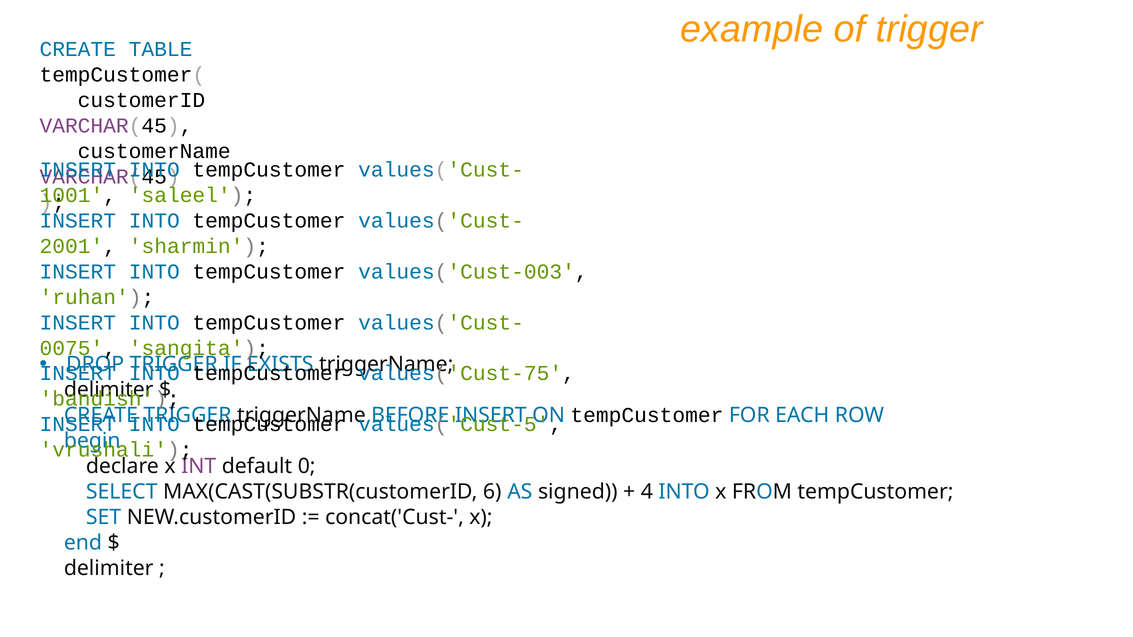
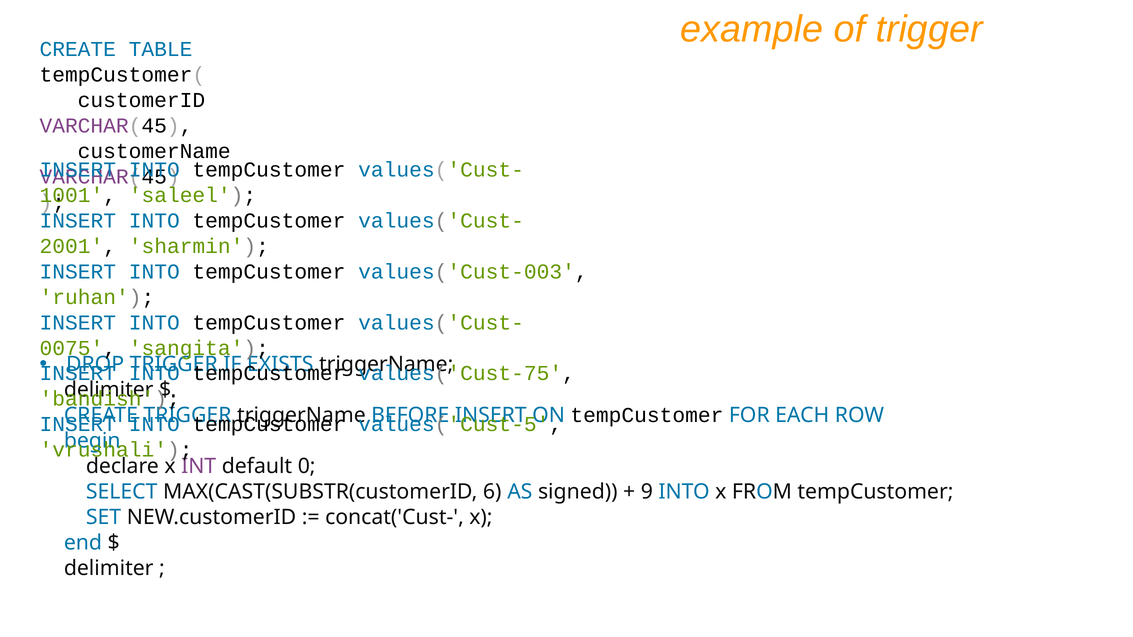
4: 4 -> 9
